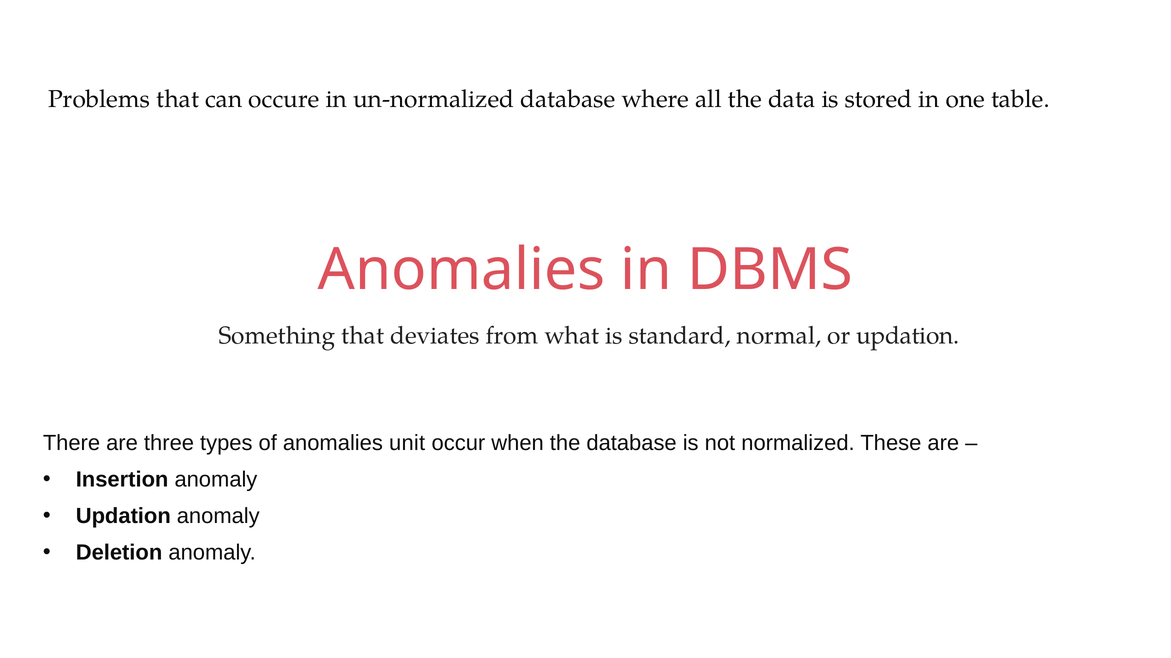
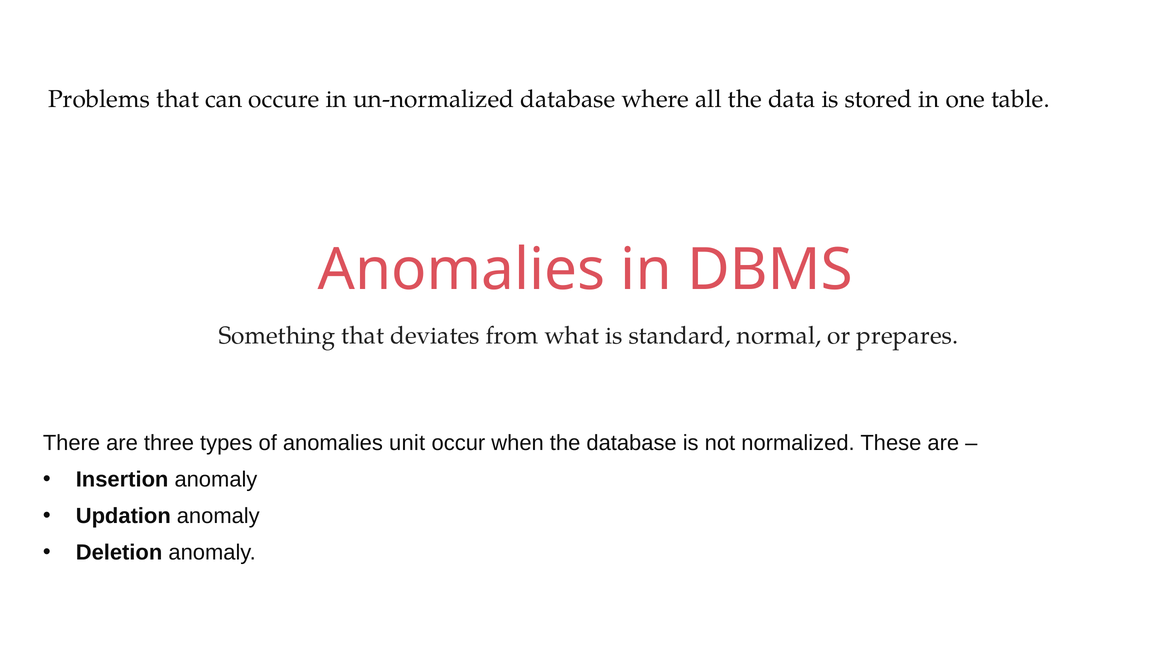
or updation: updation -> prepares
